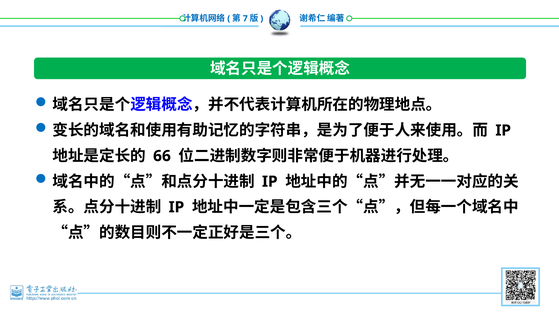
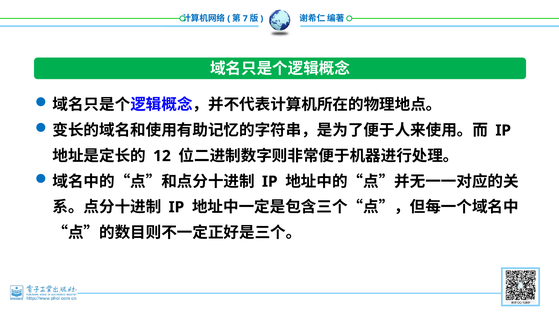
66: 66 -> 12
